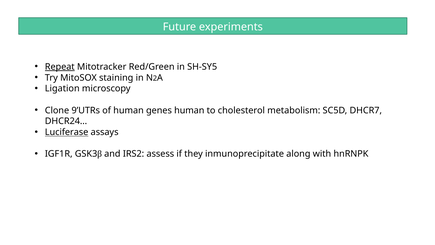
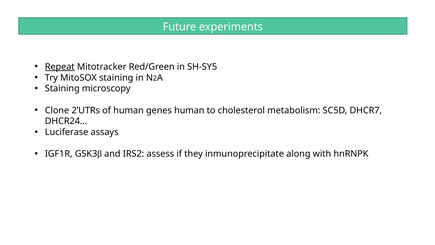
Ligation at (62, 89): Ligation -> Staining
9’UTRs: 9’UTRs -> 2’UTRs
Luciferase underline: present -> none
